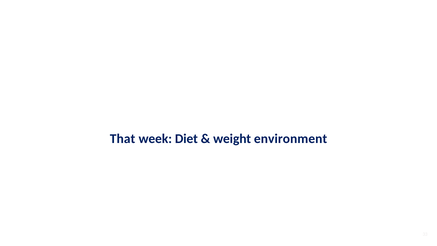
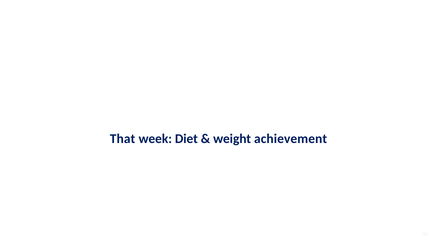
environment: environment -> achievement
